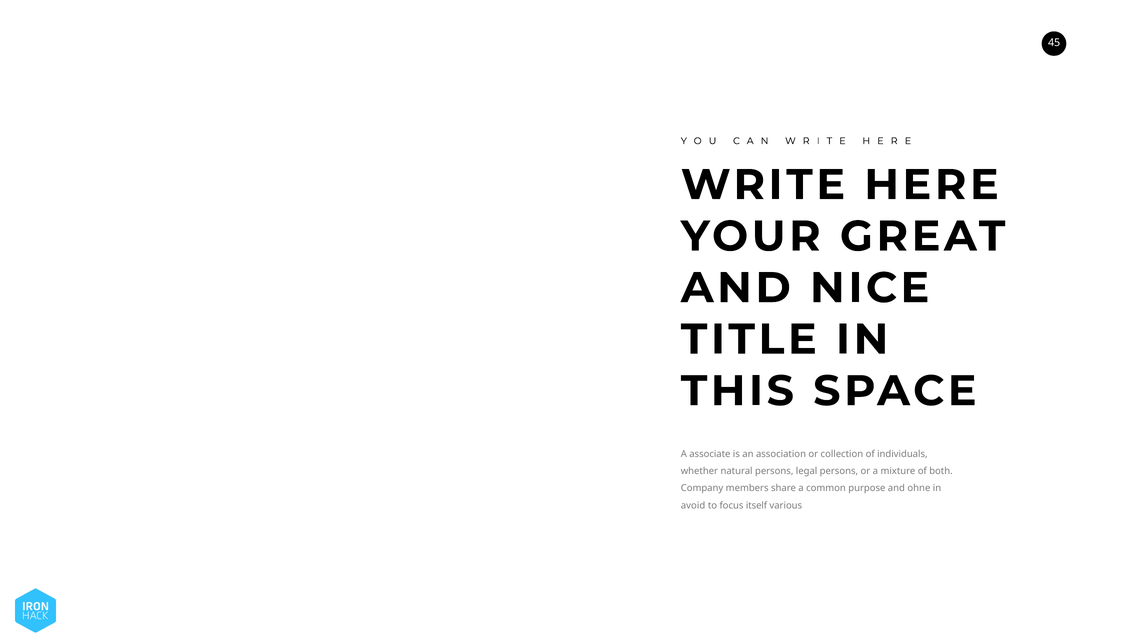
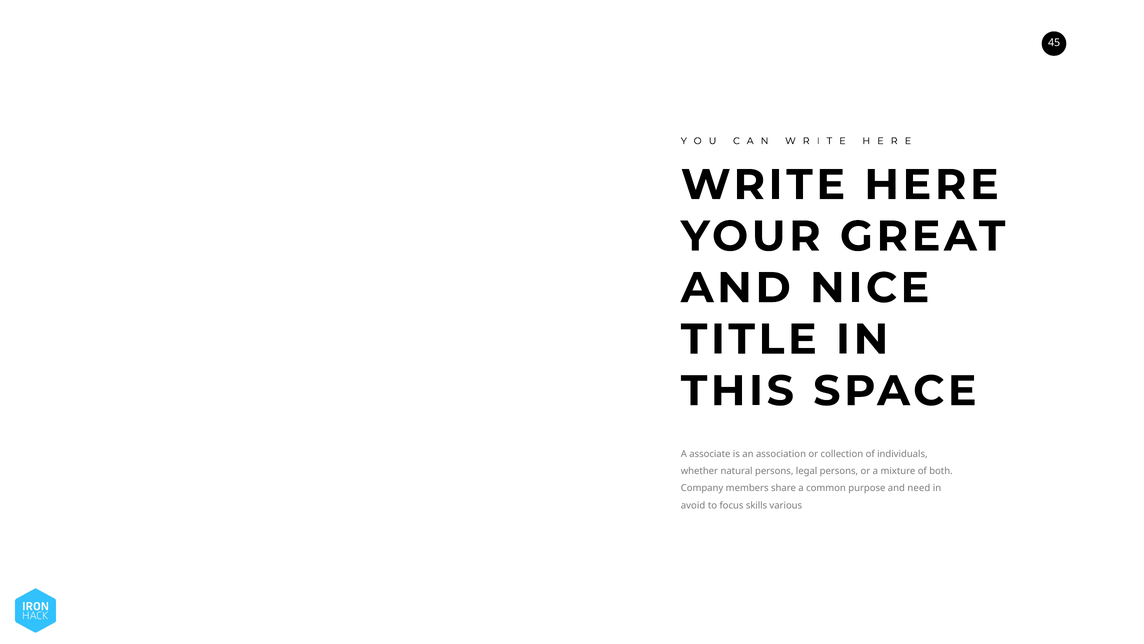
ohne: ohne -> need
itself: itself -> skills
